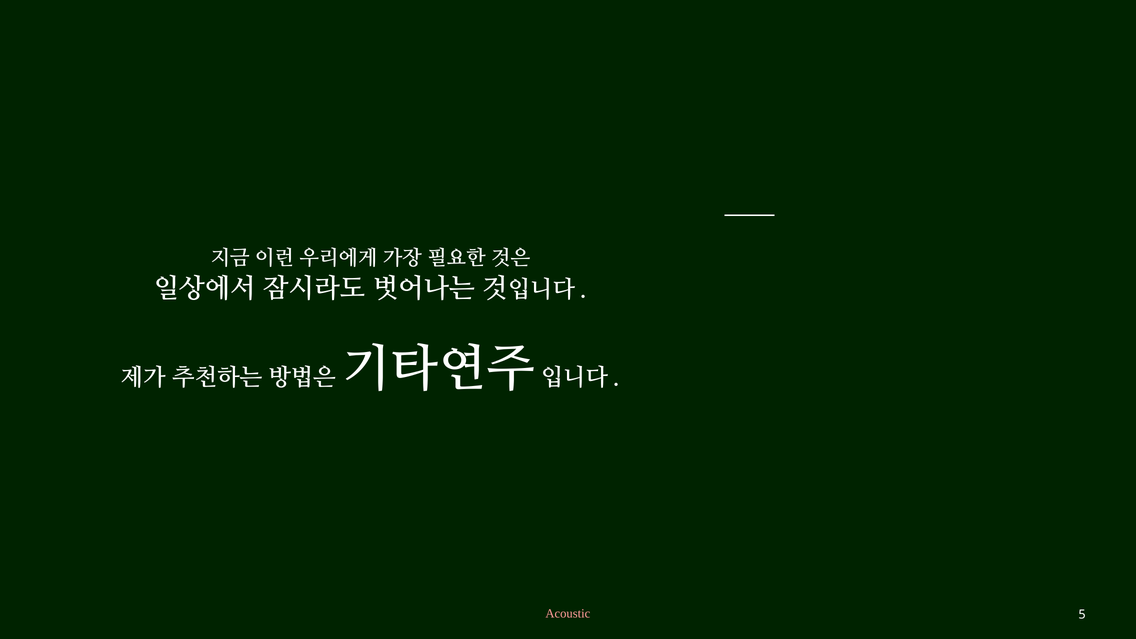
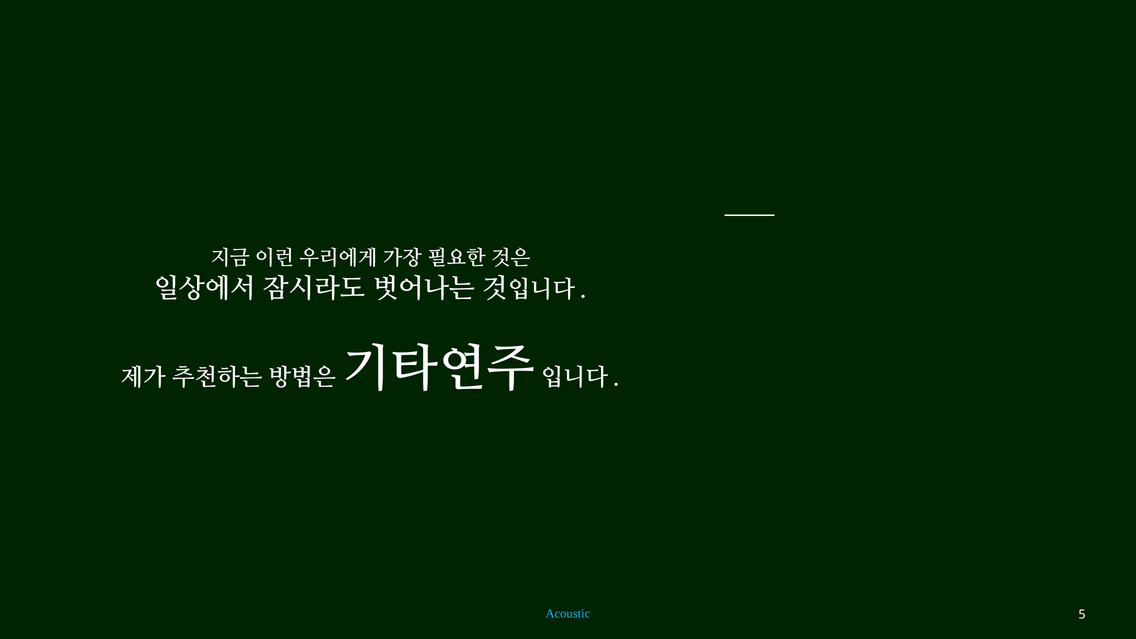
Acoustic colour: pink -> light blue
